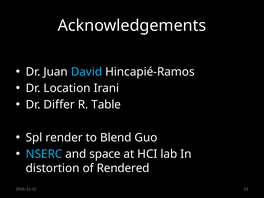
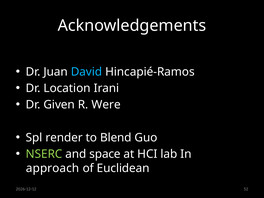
Differ: Differ -> Given
Table: Table -> Were
NSERC colour: light blue -> light green
distortion: distortion -> approach
Rendered: Rendered -> Euclidean
